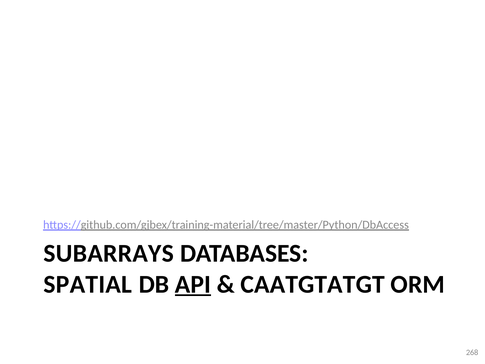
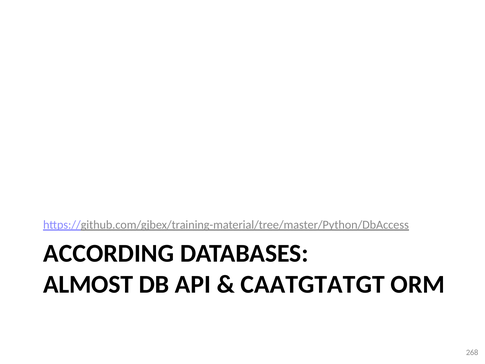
SUBARRAYS: SUBARRAYS -> ACCORDING
SPATIAL: SPATIAL -> ALMOST
API underline: present -> none
